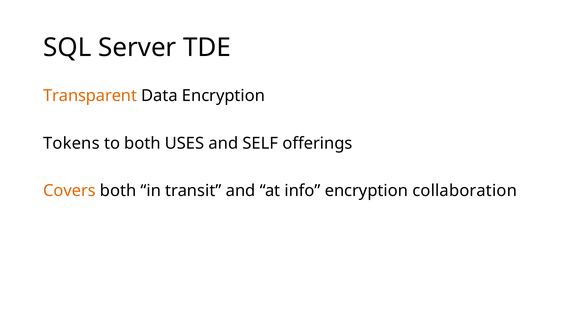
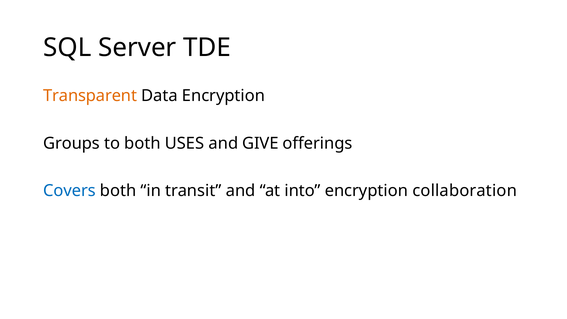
Tokens: Tokens -> Groups
SELF: SELF -> GIVE
Covers colour: orange -> blue
info: info -> into
